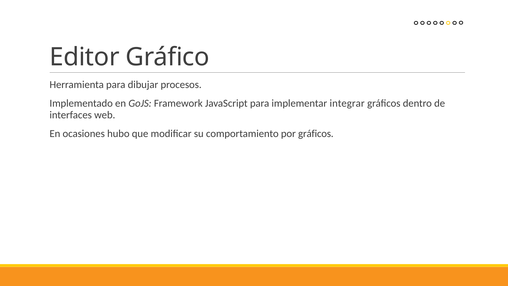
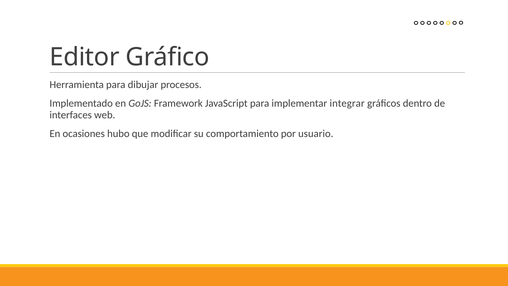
por gráficos: gráficos -> usuario
